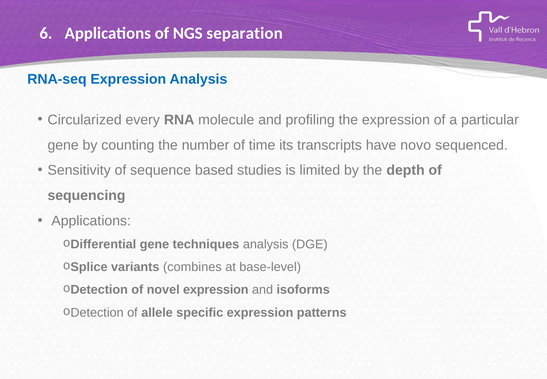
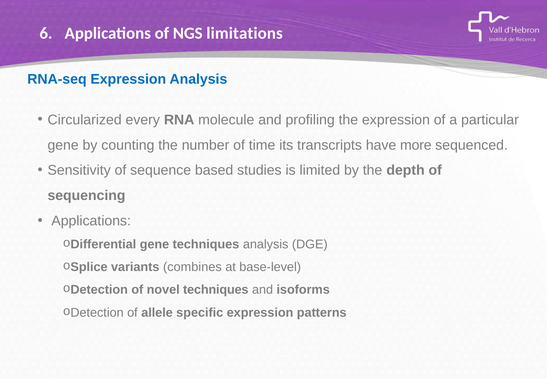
separation: separation -> limitations
novo: novo -> more
novel expression: expression -> techniques
